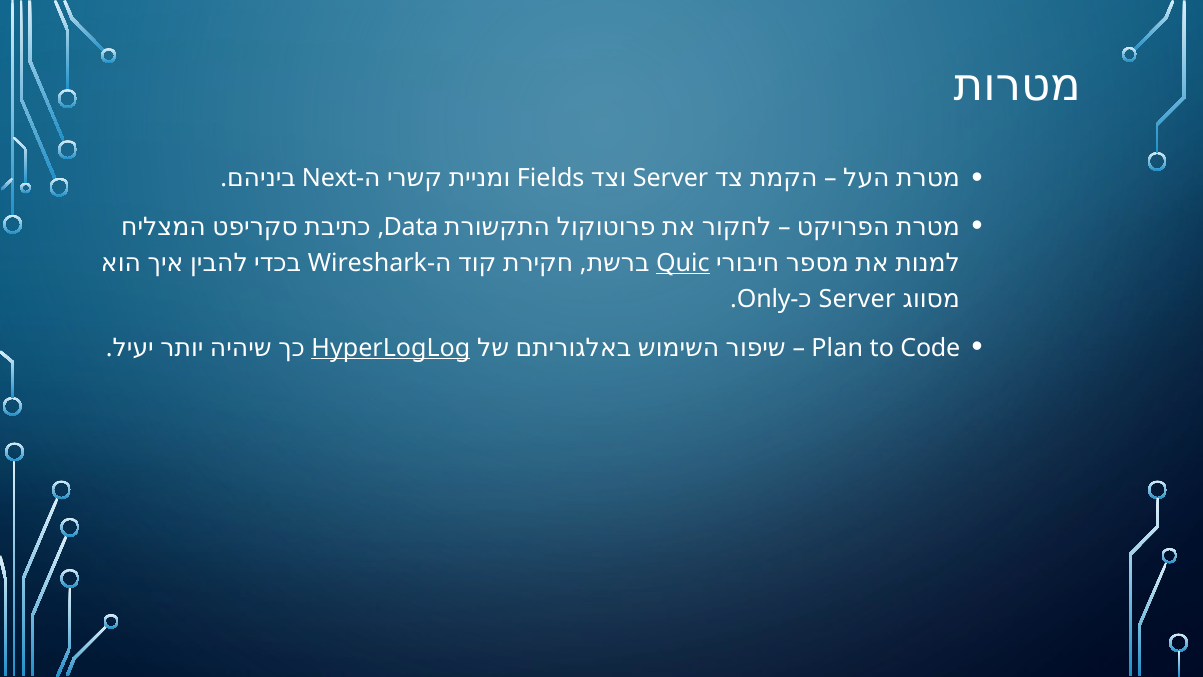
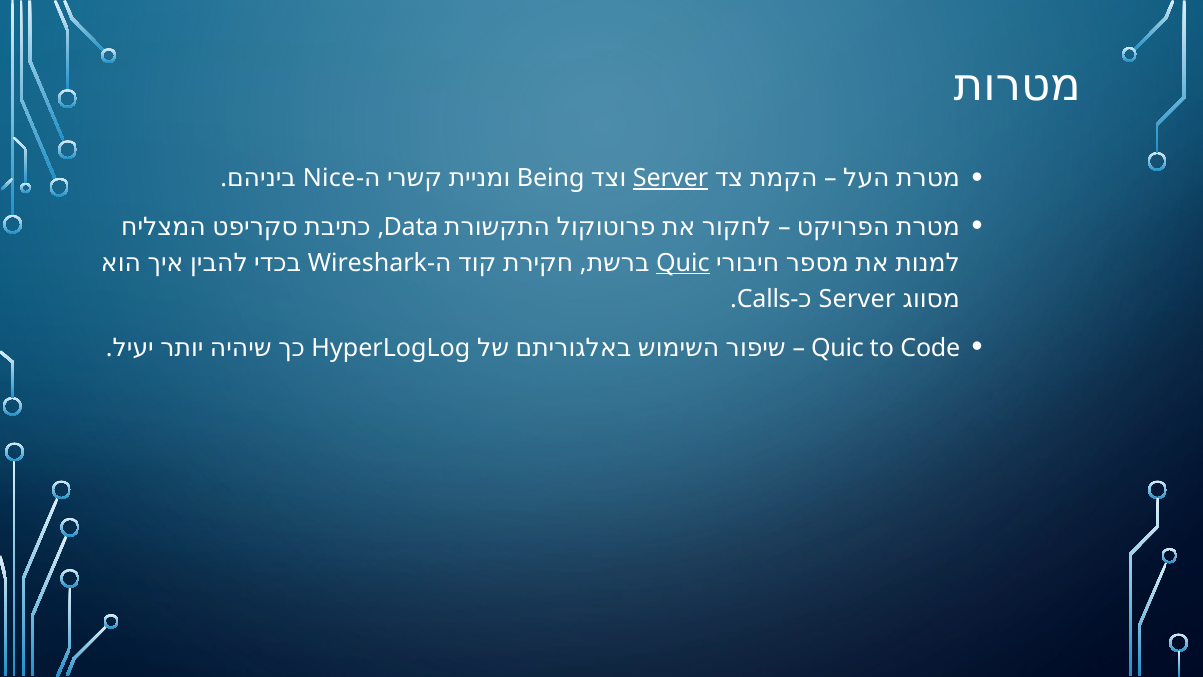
Next: Next -> Nice
Fields: Fields -> Being
Server at (671, 178) underline: none -> present
Only: Only -> Calls
HyperLogLog underline: present -> none
Plan at (837, 348): Plan -> Quic
